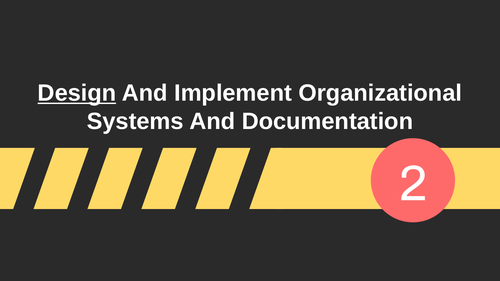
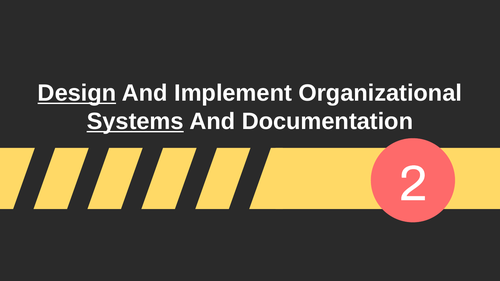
Systems underline: none -> present
